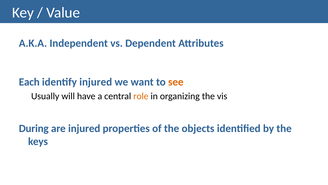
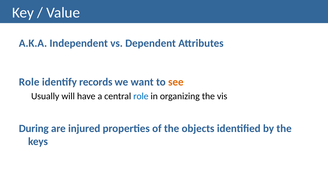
Each at (29, 82): Each -> Role
identify injured: injured -> records
role at (141, 96) colour: orange -> blue
